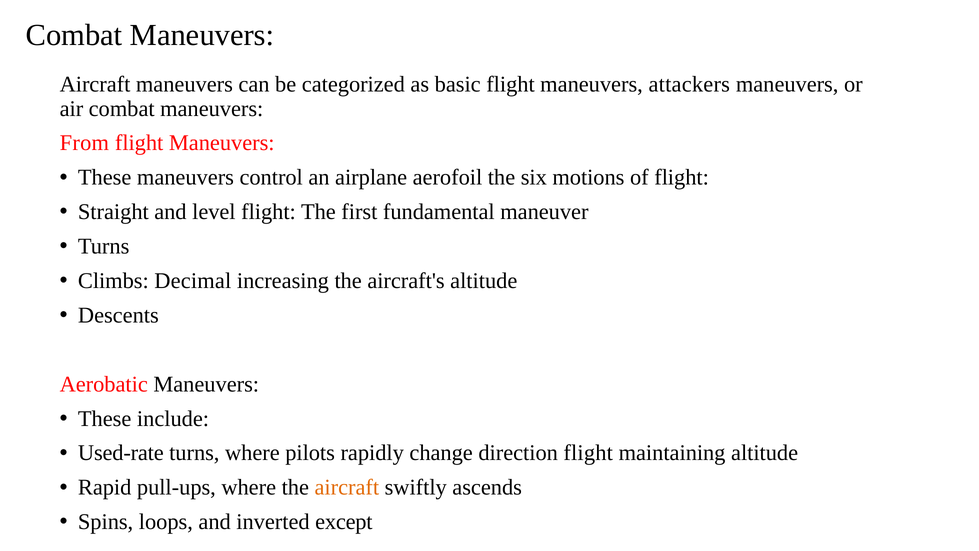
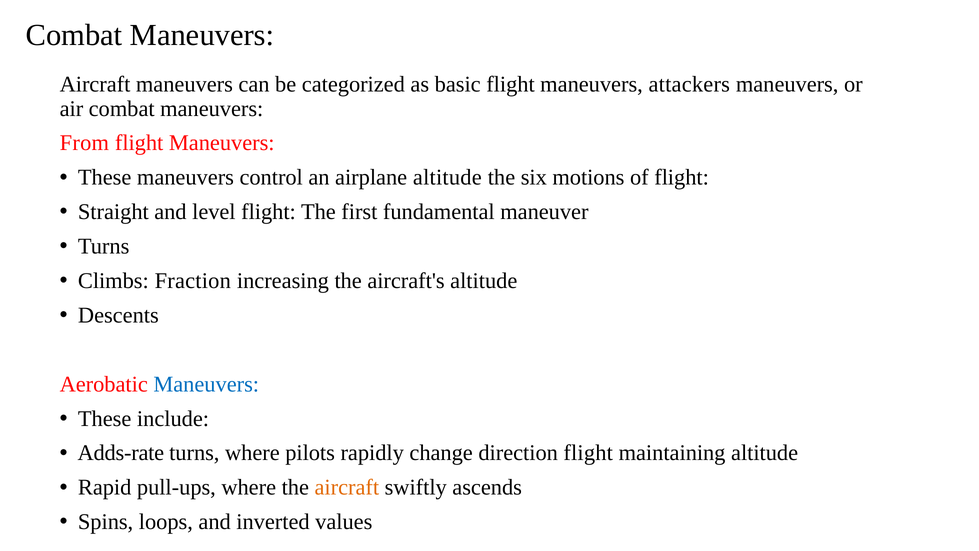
airplane aerofoil: aerofoil -> altitude
Decimal: Decimal -> Fraction
Maneuvers at (206, 384) colour: black -> blue
Used-rate: Used-rate -> Adds-rate
except: except -> values
